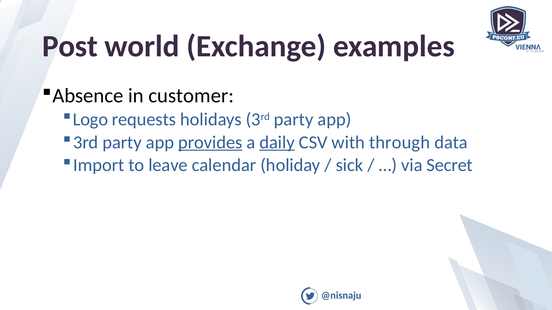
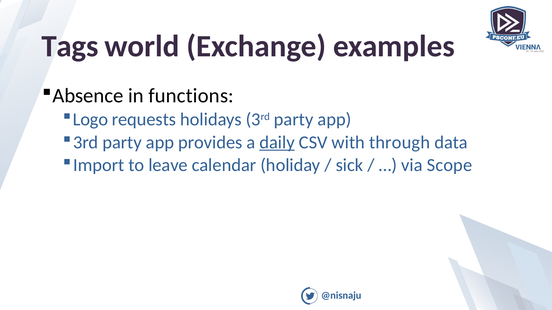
Post: Post -> Tags
customer: customer -> functions
provides underline: present -> none
Secret: Secret -> Scope
